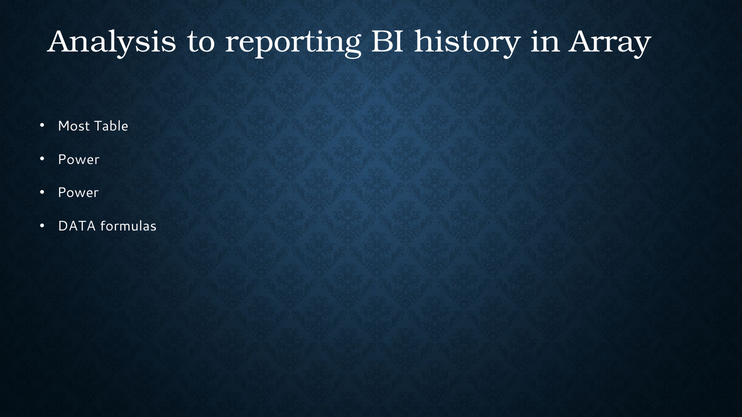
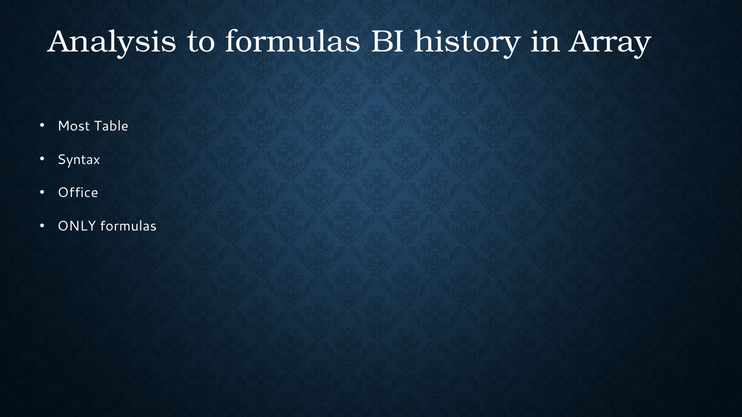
to reporting: reporting -> formulas
Power at (78, 160): Power -> Syntax
Power at (78, 193): Power -> Office
DATA: DATA -> ONLY
